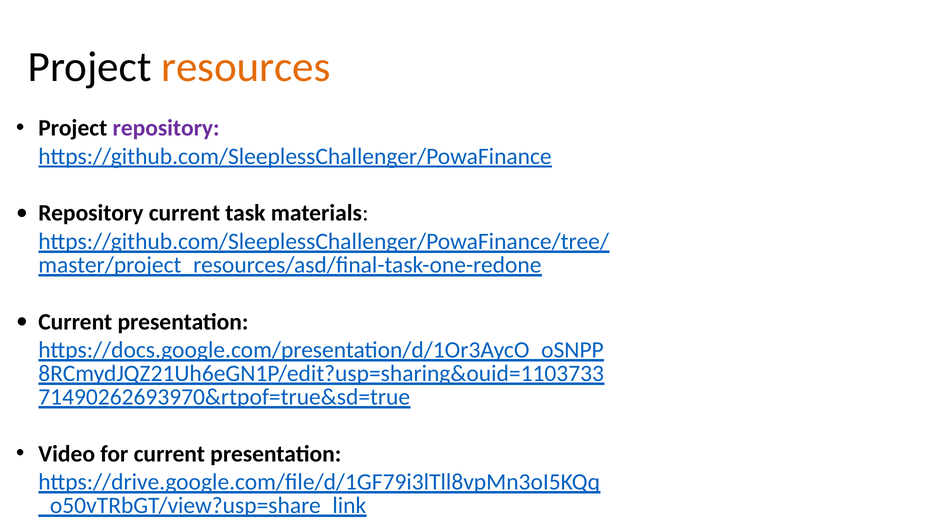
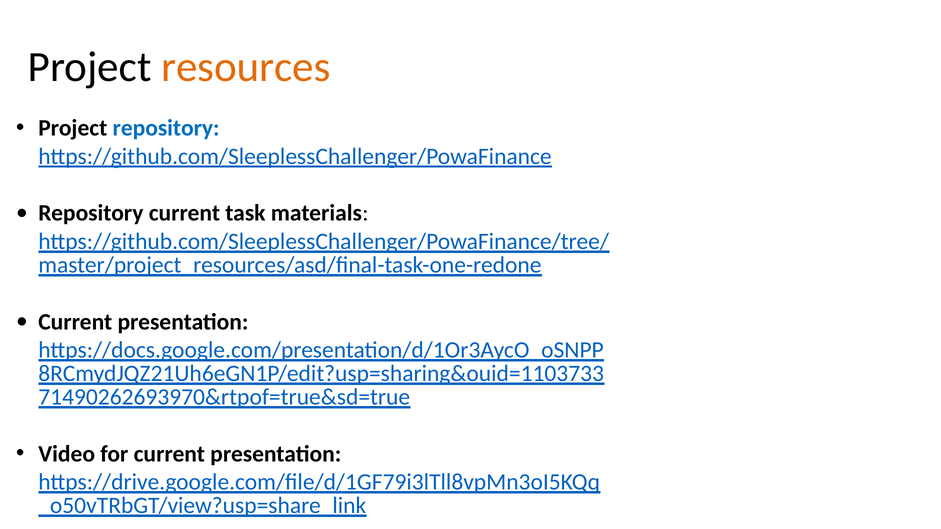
repository at (166, 128) colour: purple -> blue
